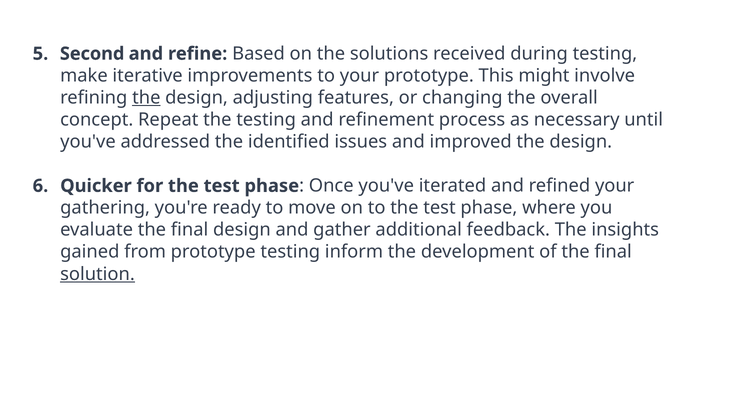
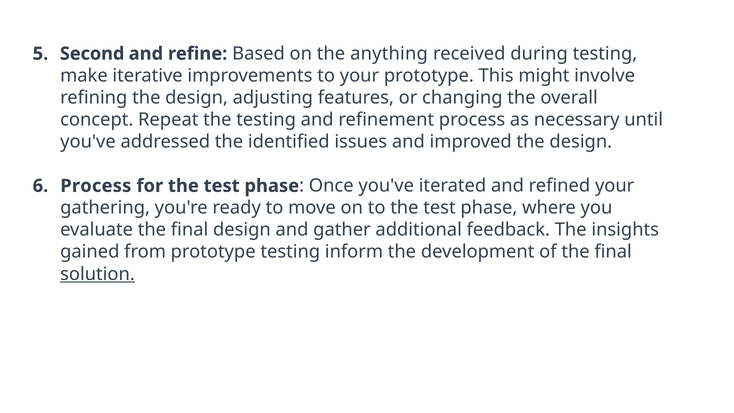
solutions: solutions -> anything
the at (146, 98) underline: present -> none
Quicker at (96, 186): Quicker -> Process
